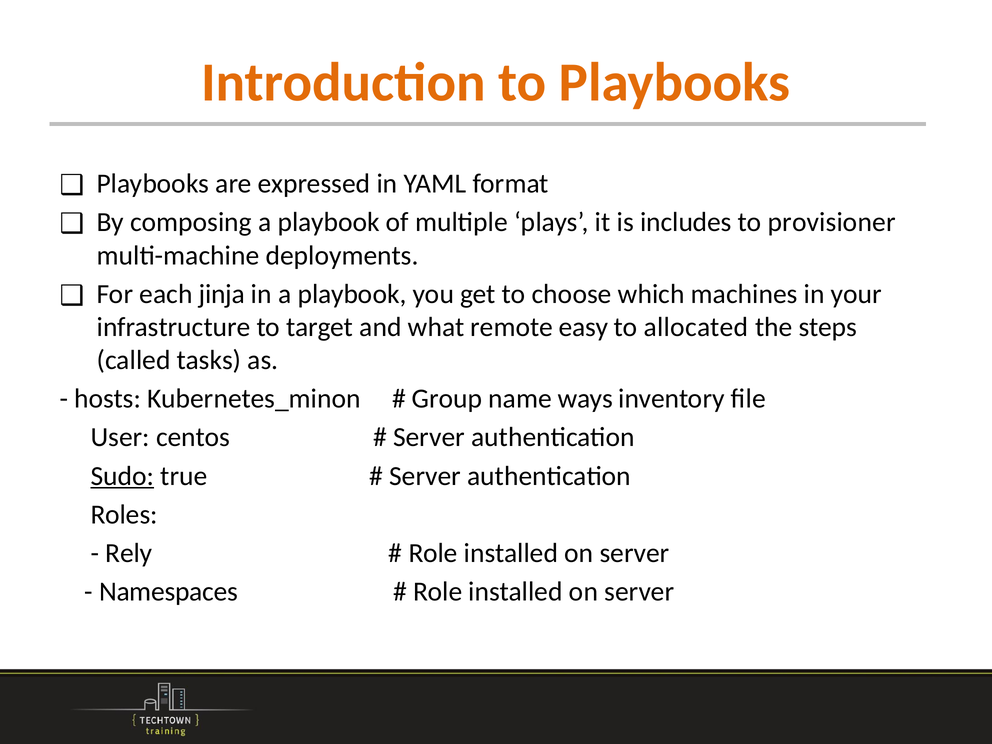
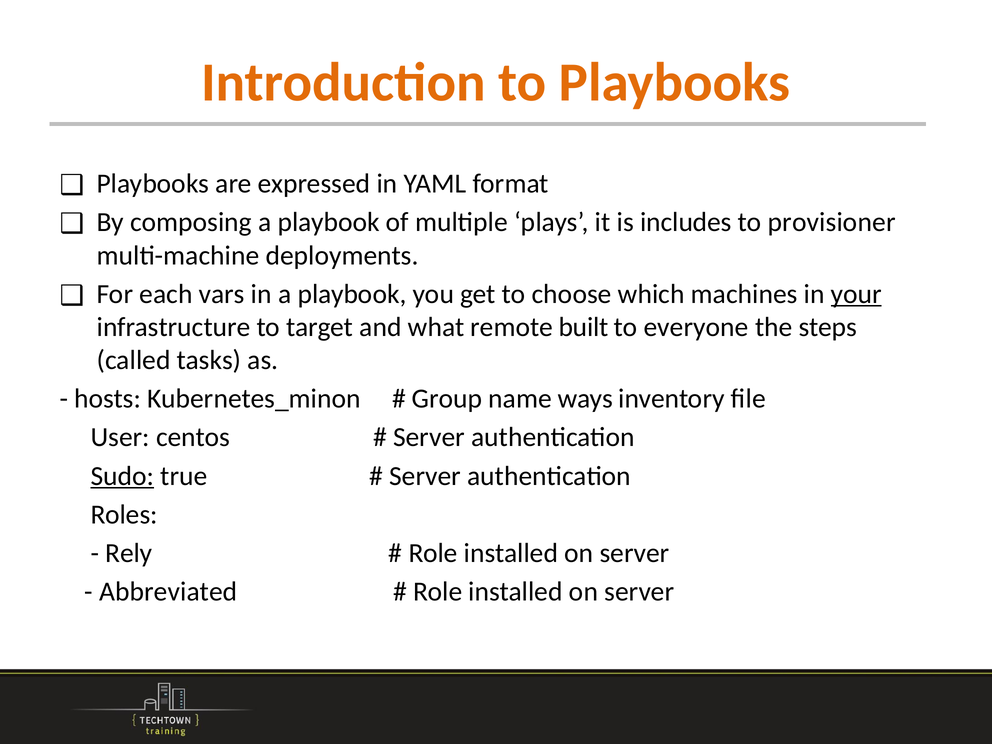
jinja: jinja -> vars
your underline: none -> present
easy: easy -> built
allocated: allocated -> everyone
Namespaces: Namespaces -> Abbreviated
